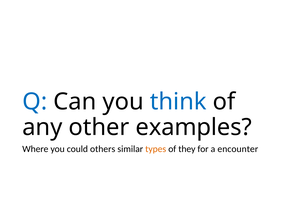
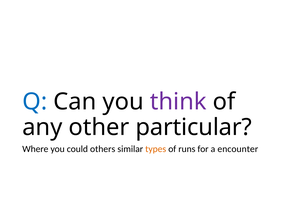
think colour: blue -> purple
examples: examples -> particular
they: they -> runs
